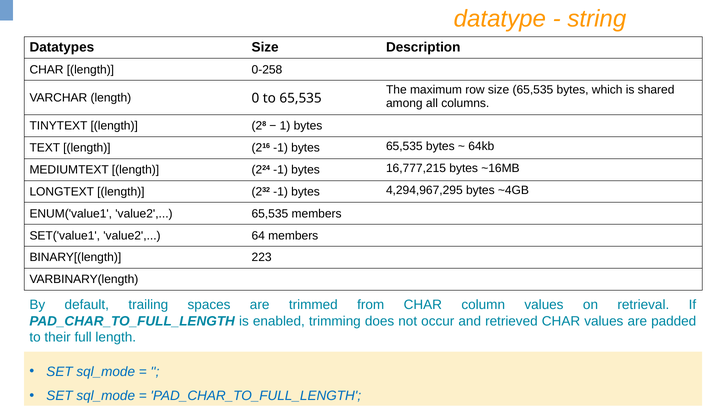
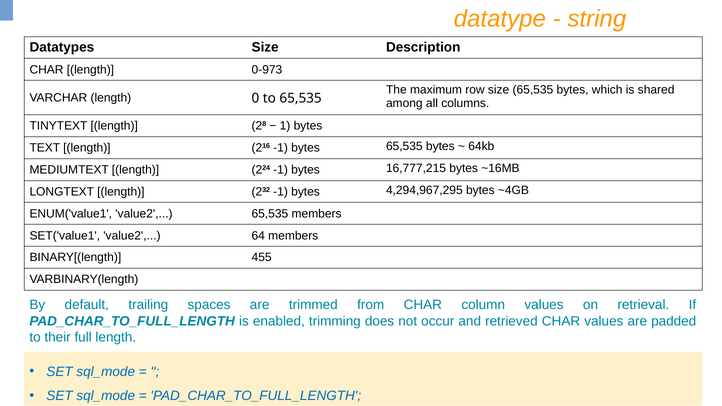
0-258: 0-258 -> 0-973
223: 223 -> 455
